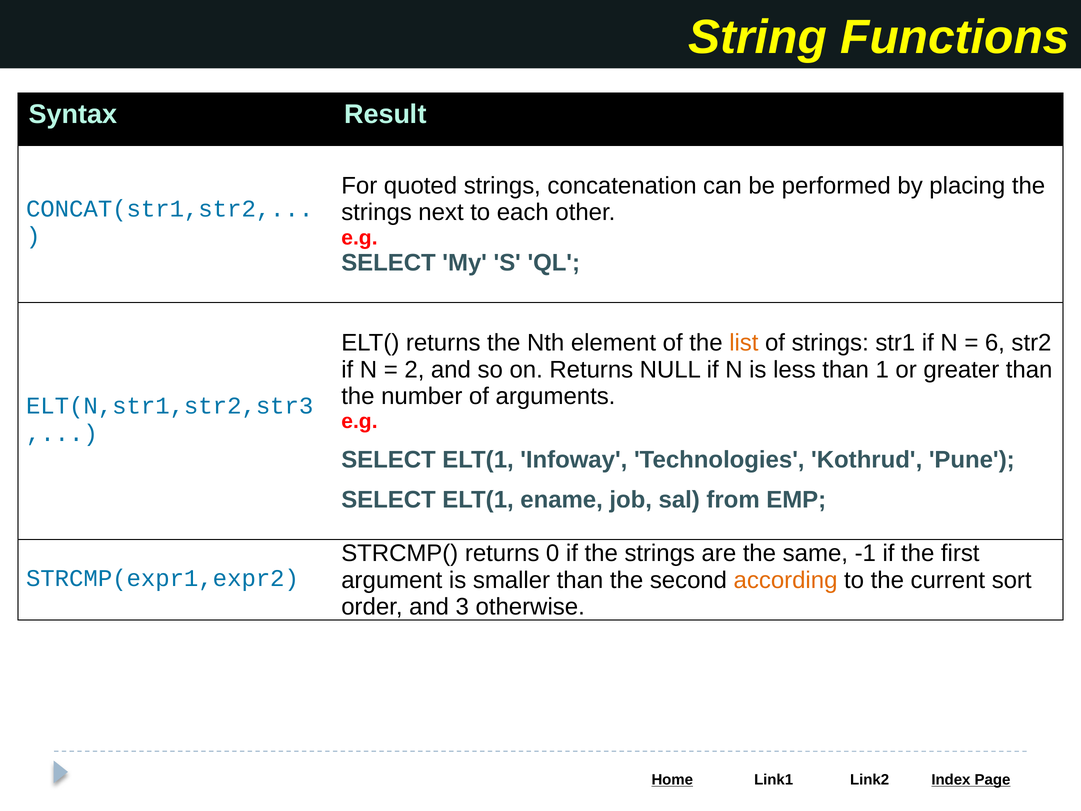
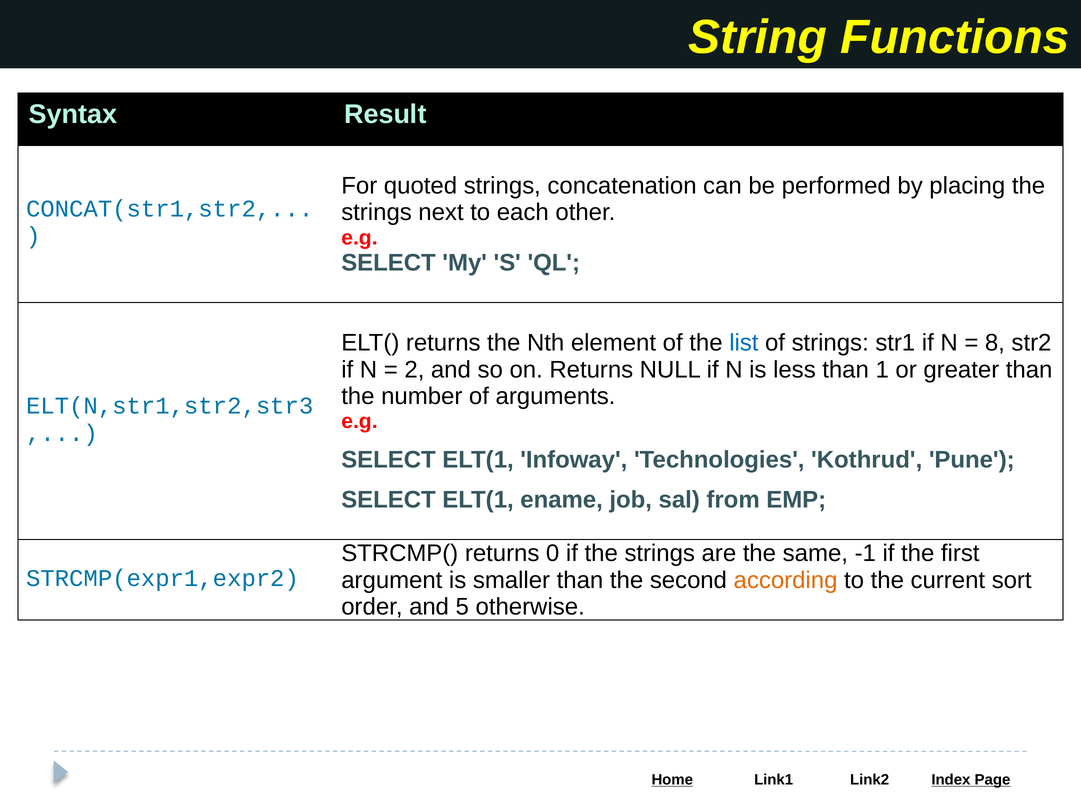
list colour: orange -> blue
6: 6 -> 8
3: 3 -> 5
